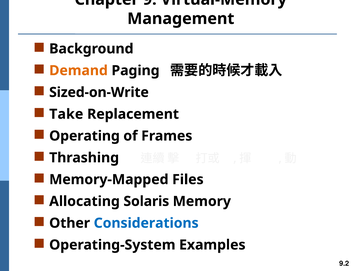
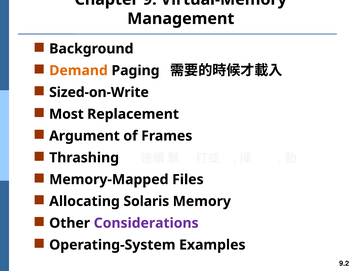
Take: Take -> Most
Operating: Operating -> Argument
Considerations colour: blue -> purple
